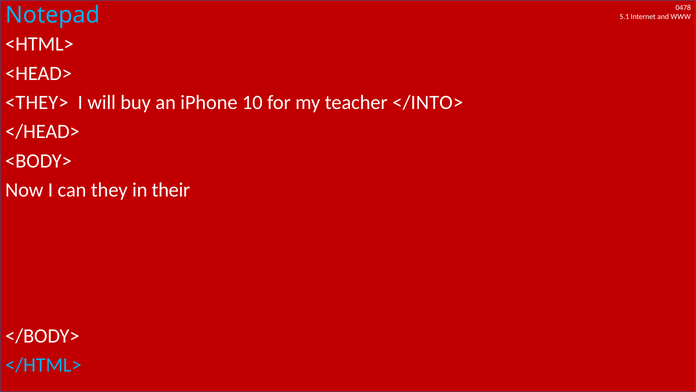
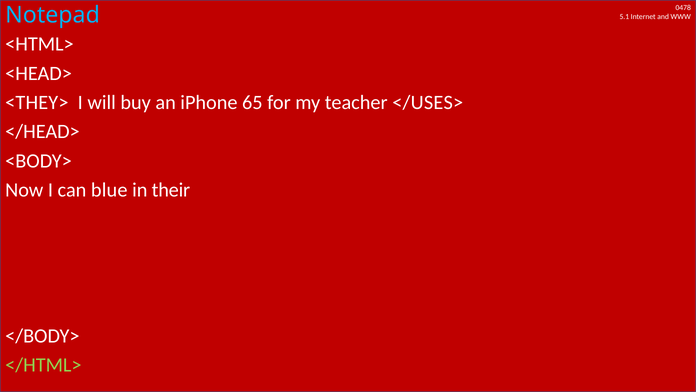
10: 10 -> 65
</INTO>: </INTO> -> </USES>
they: they -> blue
</HTML> colour: light blue -> light green
